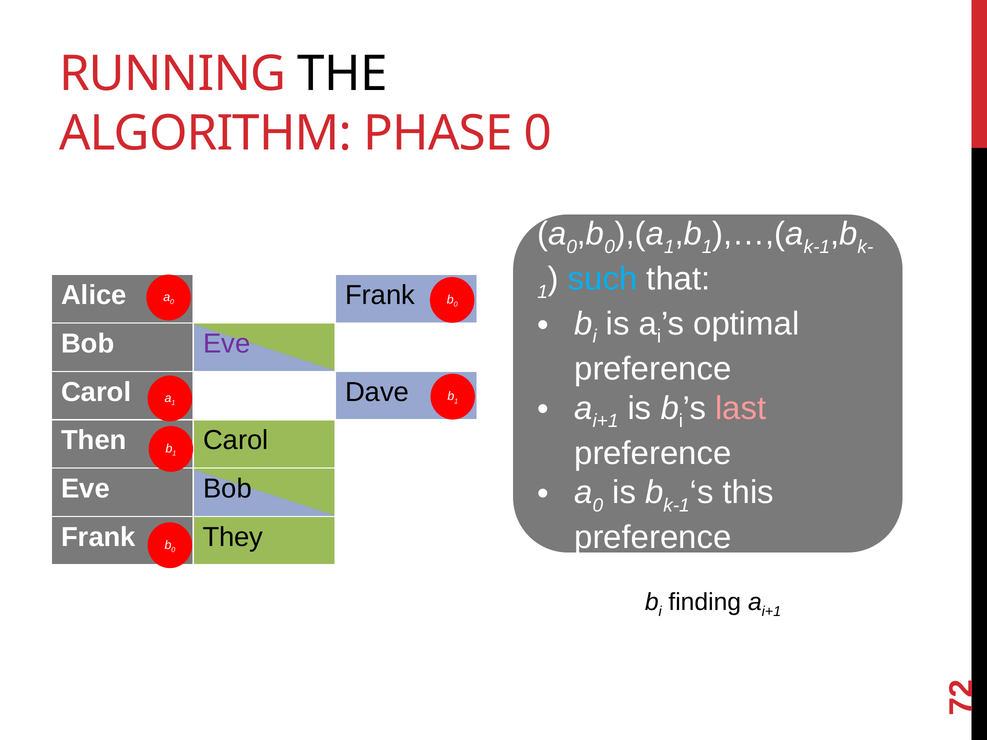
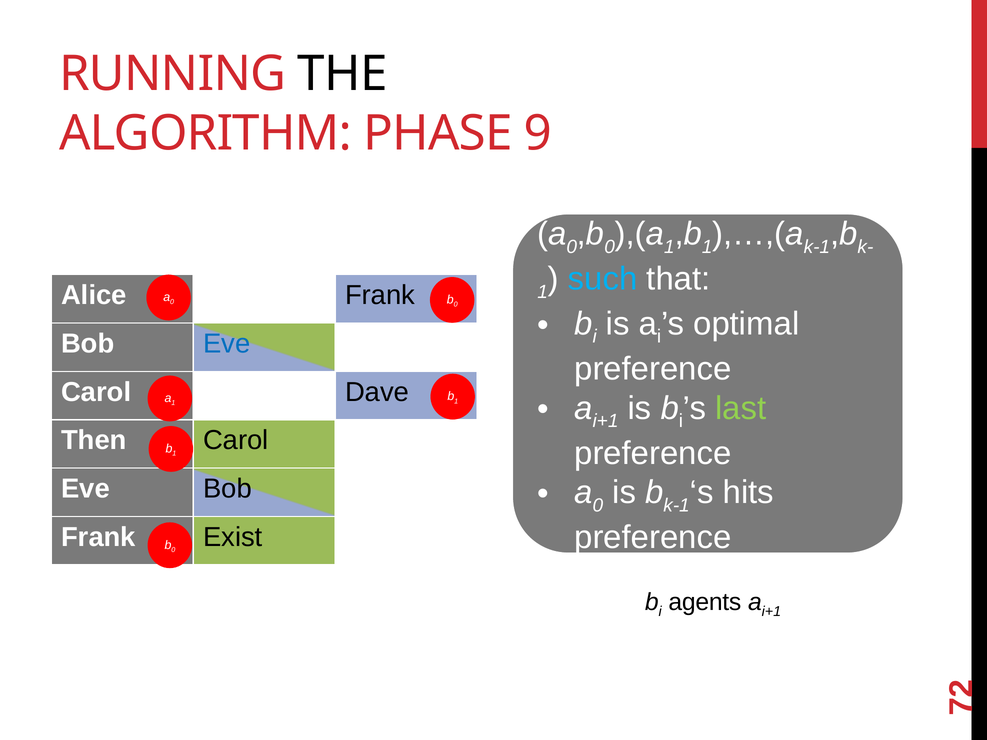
PHASE 0: 0 -> 9
Eve at (227, 344) colour: purple -> blue
last colour: pink -> light green
this: this -> hits
They: They -> Exist
finding: finding -> agents
